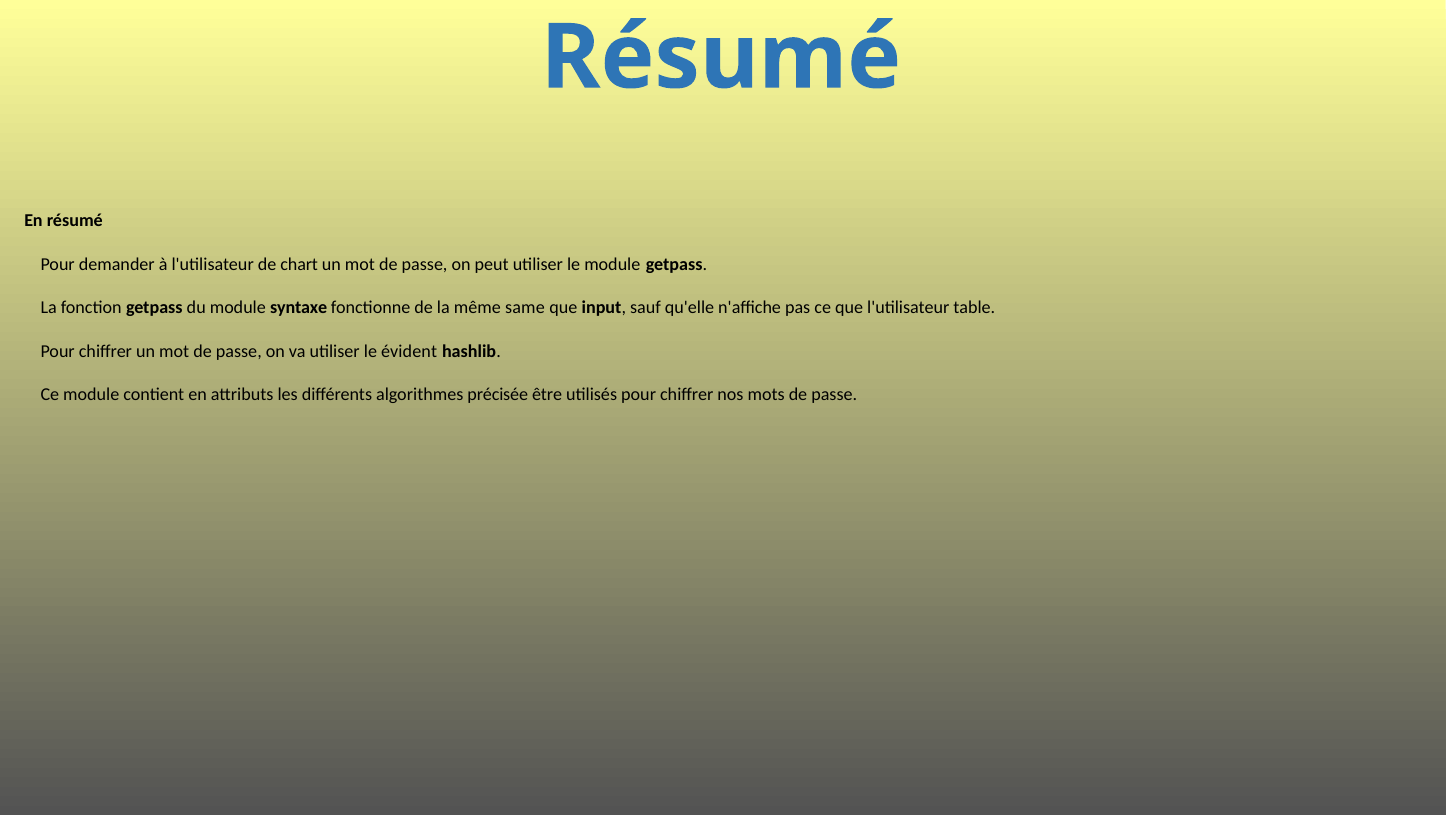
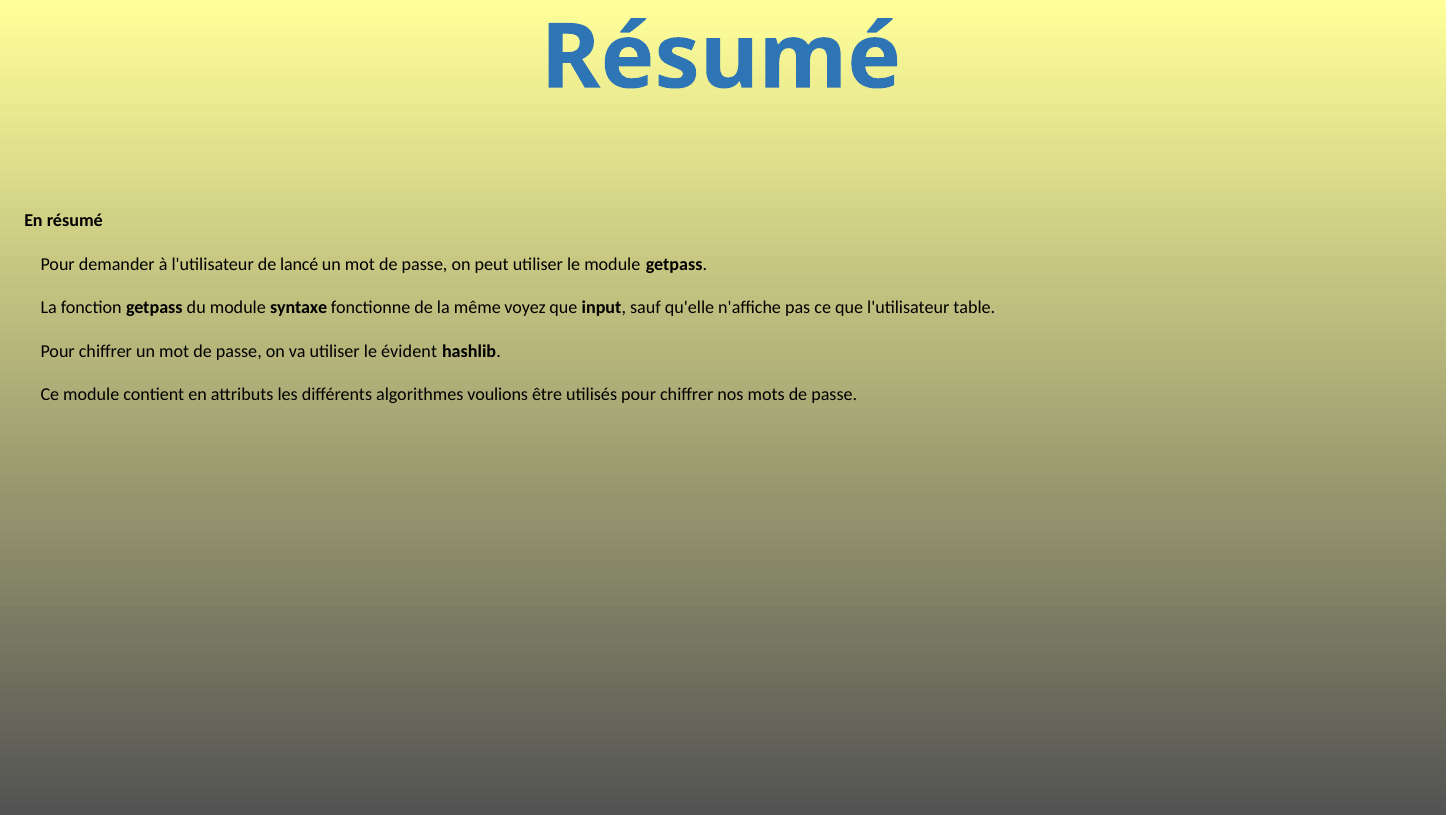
chart: chart -> lancé
same: same -> voyez
précisée: précisée -> voulions
